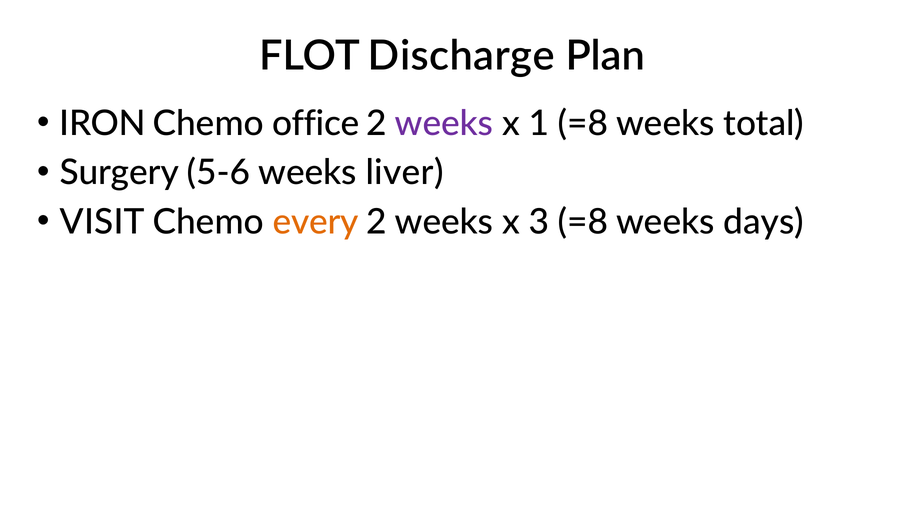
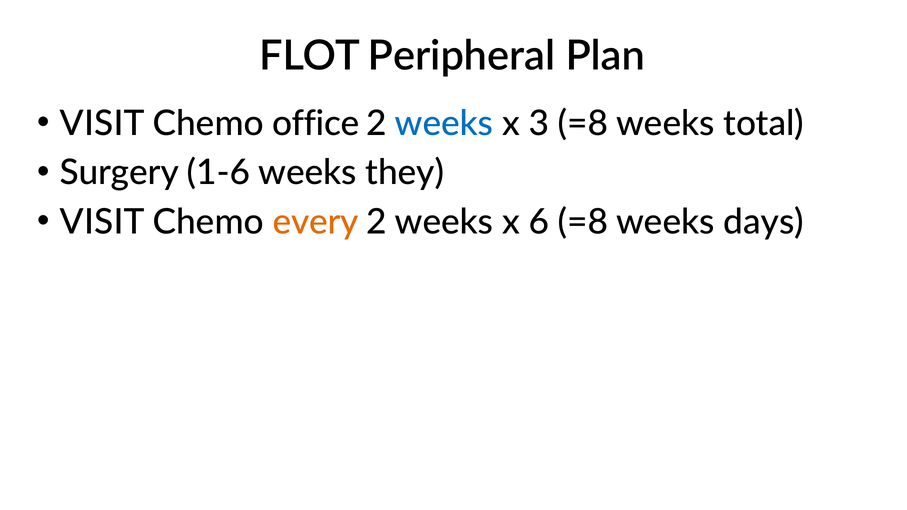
Discharge: Discharge -> Peripheral
IRON at (103, 123): IRON -> VISIT
weeks at (444, 123) colour: purple -> blue
1: 1 -> 3
5-6: 5-6 -> 1-6
liver: liver -> they
3: 3 -> 6
